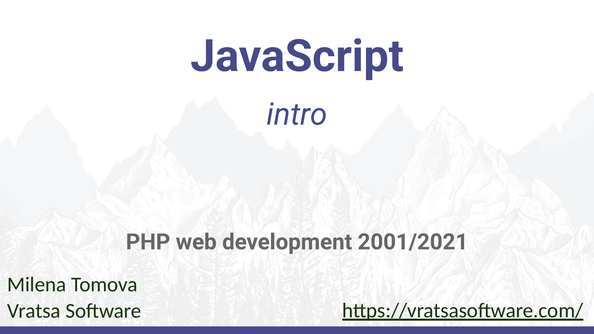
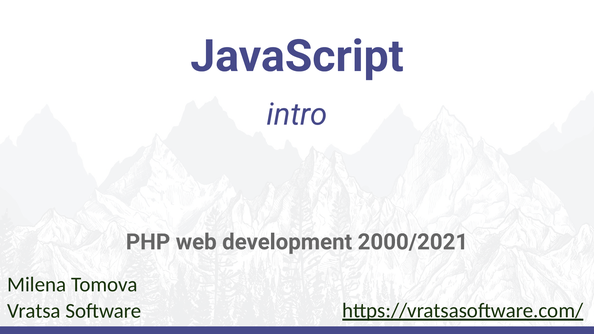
2001/2021: 2001/2021 -> 2000/2021
